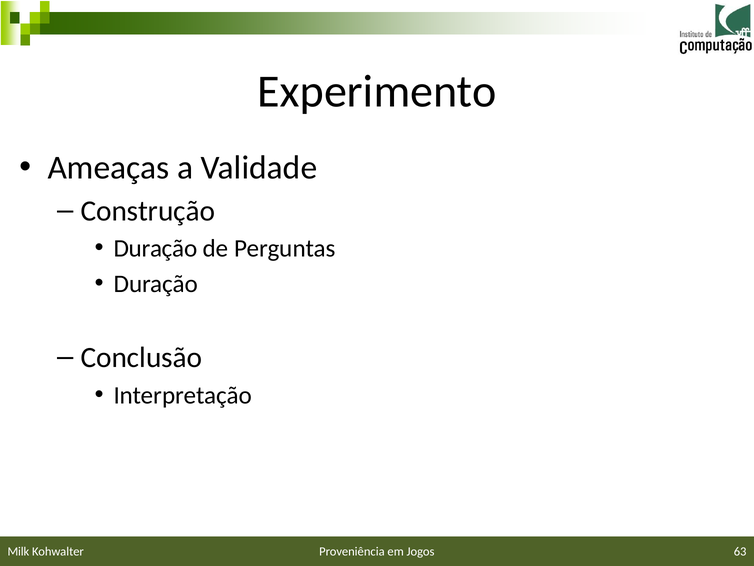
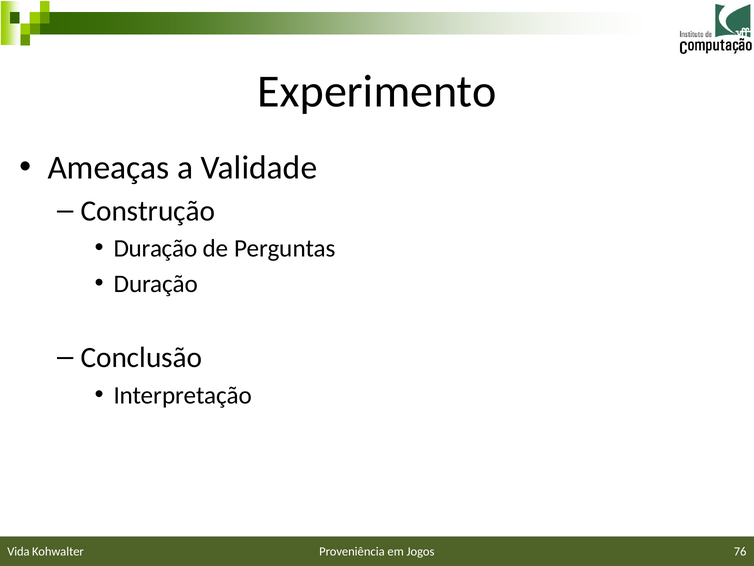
63: 63 -> 76
Milk: Milk -> Vida
